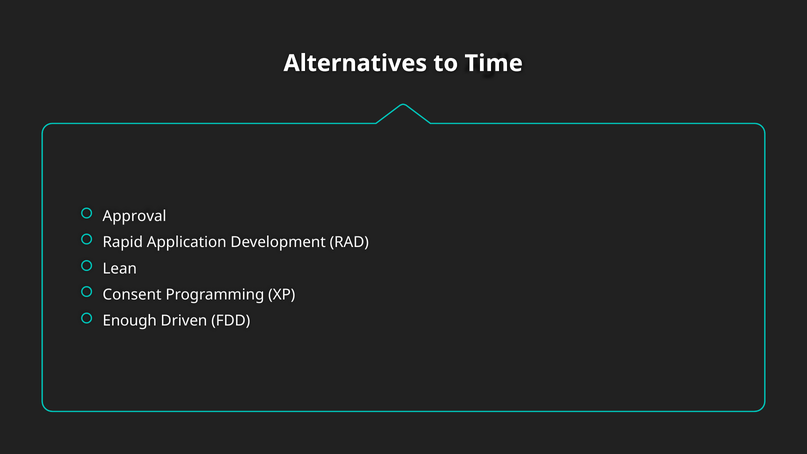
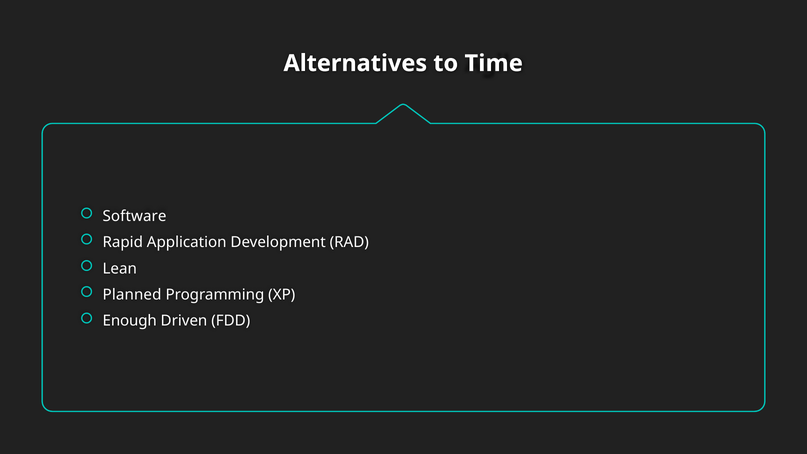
Approval: Approval -> Software
Consent: Consent -> Planned
